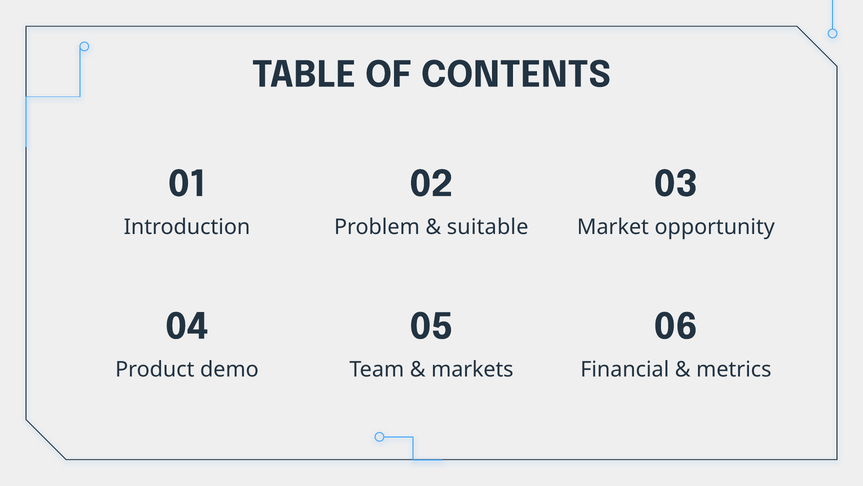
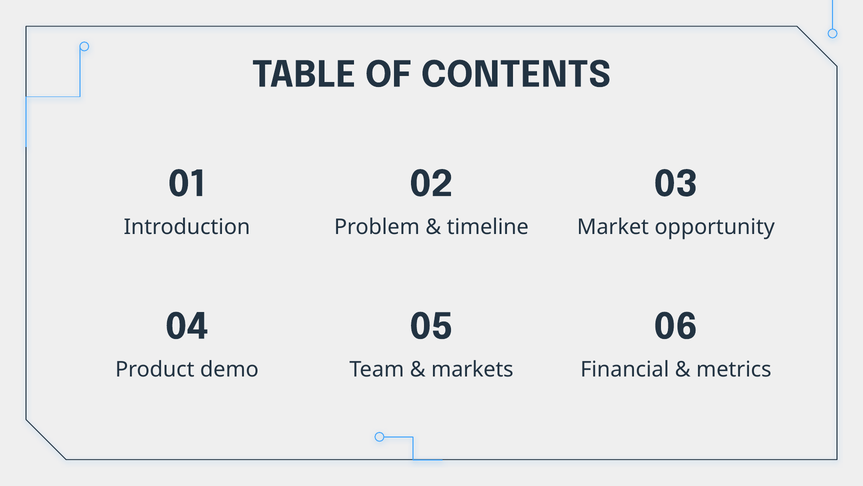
suitable: suitable -> timeline
